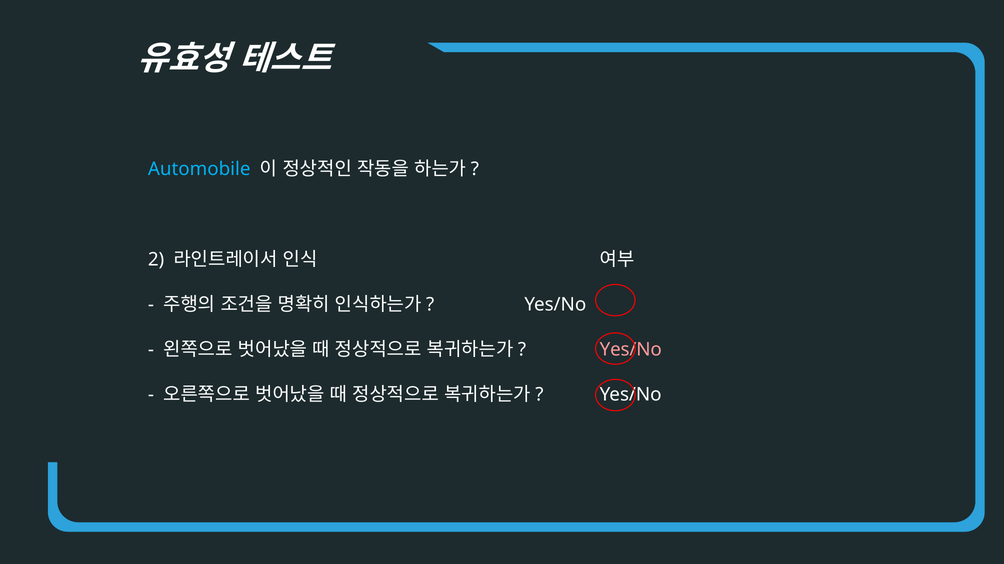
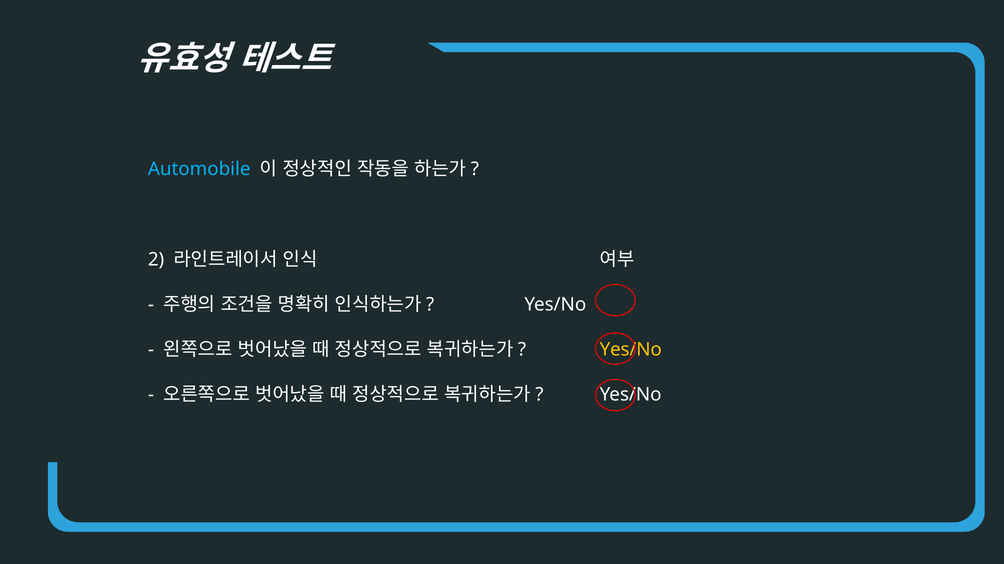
Yes/No at (631, 350) colour: pink -> yellow
